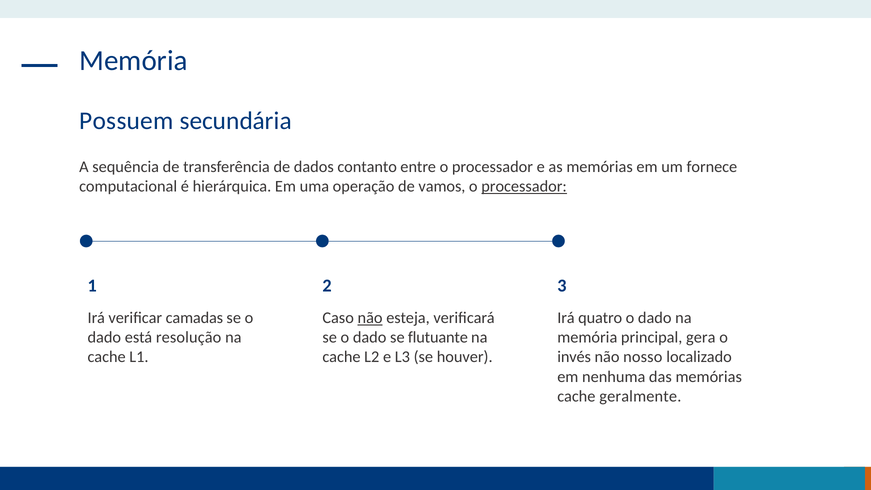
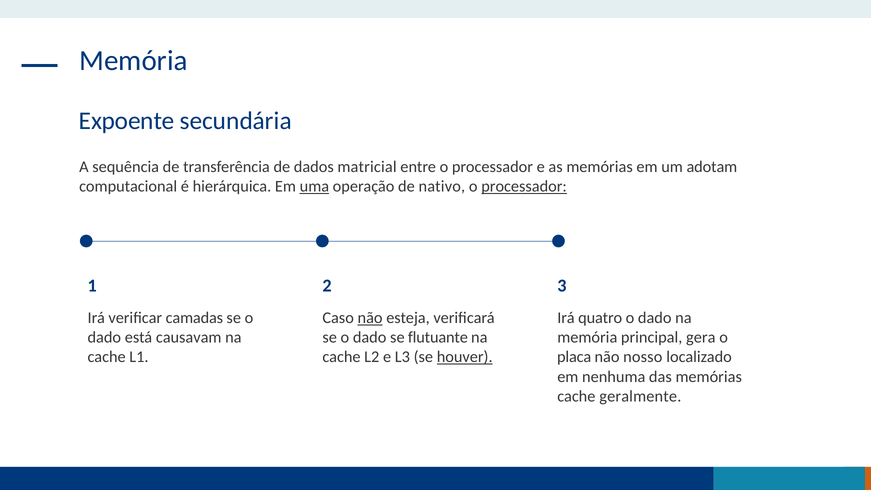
Possuem: Possuem -> Expoente
contanto: contanto -> matricial
fornece: fornece -> adotam
uma underline: none -> present
vamos: vamos -> nativo
resolução: resolução -> causavam
houver underline: none -> present
invés: invés -> placa
